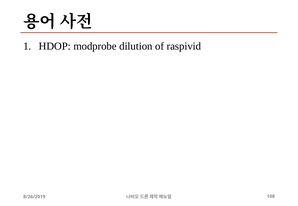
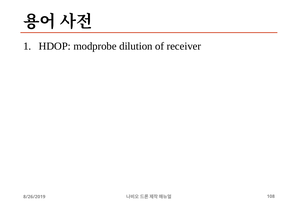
raspivid: raspivid -> receiver
